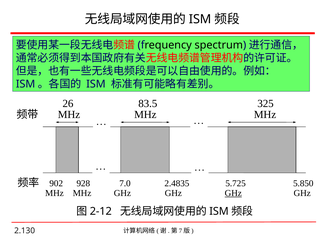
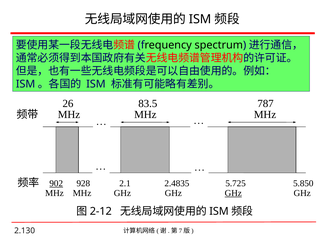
325: 325 -> 787
902 underline: none -> present
7.0: 7.0 -> 2.1
